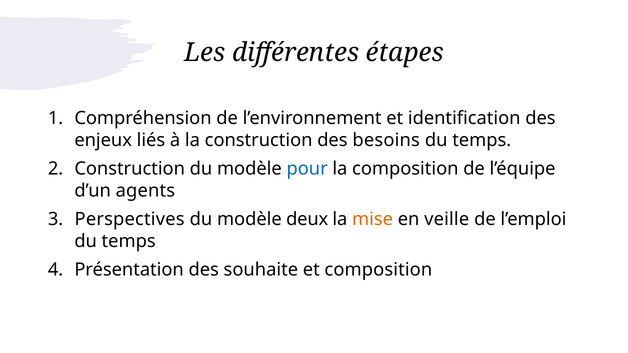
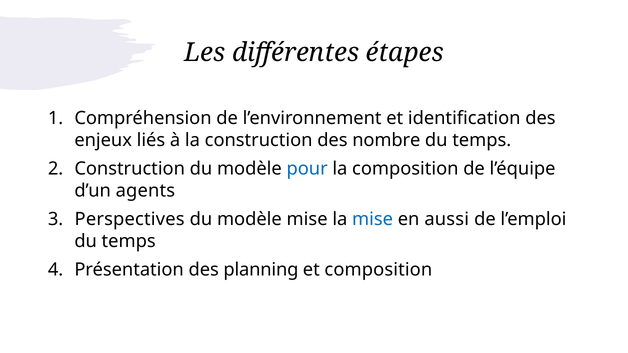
besoins: besoins -> nombre
modèle deux: deux -> mise
mise at (373, 219) colour: orange -> blue
veille: veille -> aussi
souhaite: souhaite -> planning
